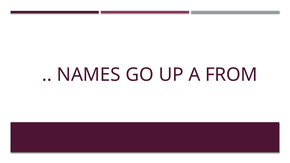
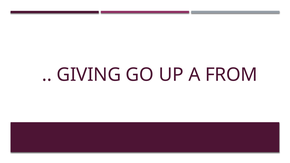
NAMES: NAMES -> GIVING
